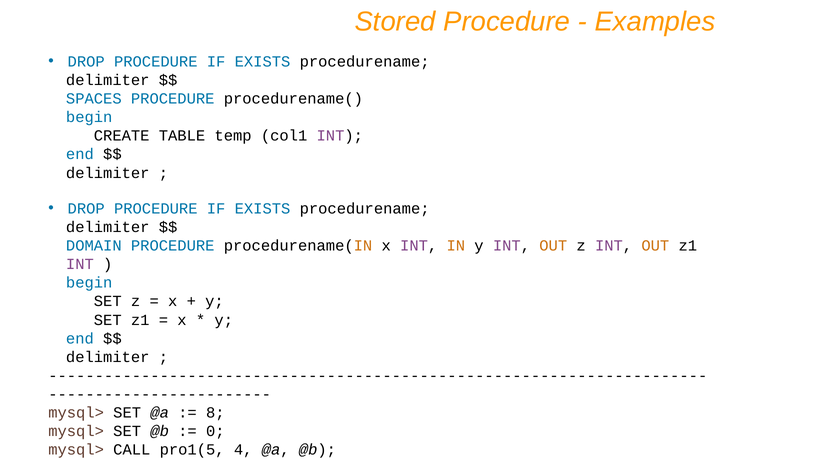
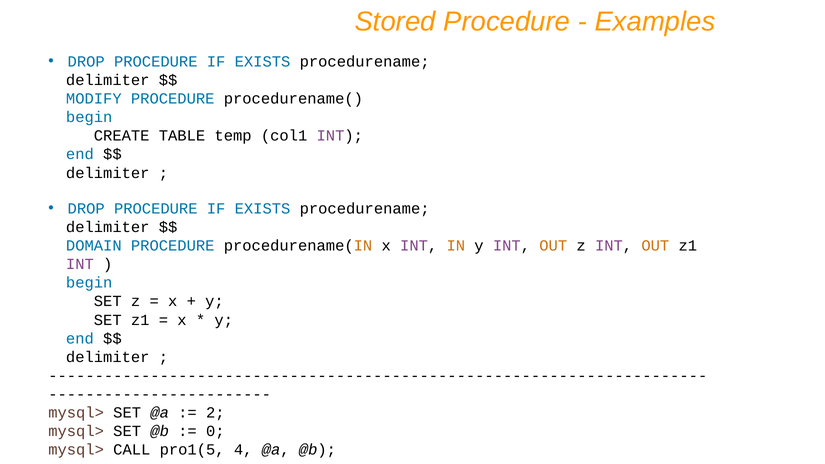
SPACES: SPACES -> MODIFY
8: 8 -> 2
